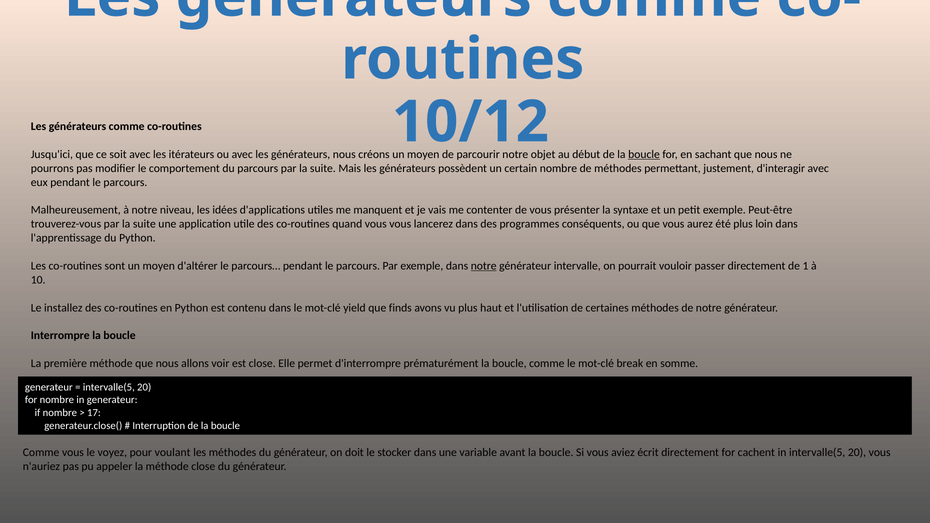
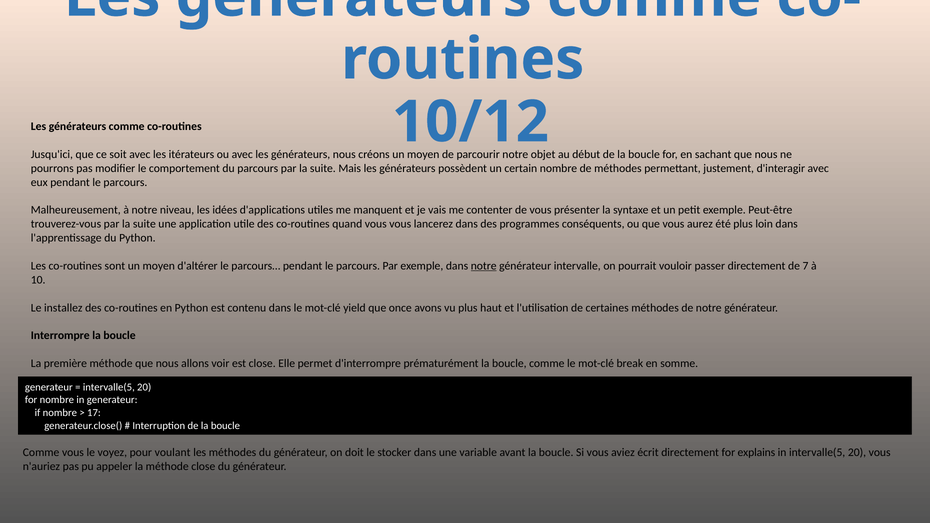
boucle at (644, 154) underline: present -> none
1: 1 -> 7
finds: finds -> once
cachent: cachent -> explains
